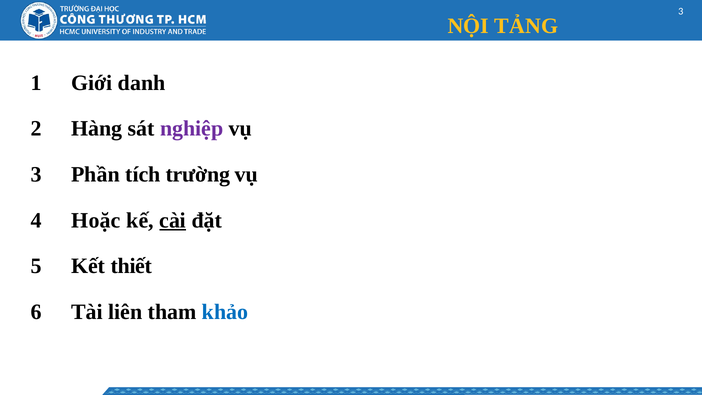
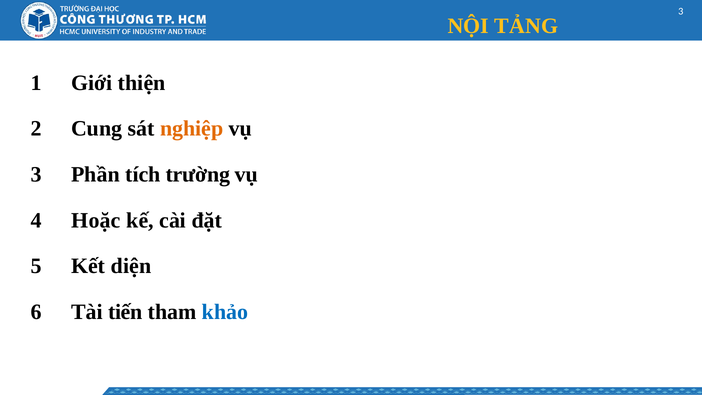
danh: danh -> thiện
Hàng: Hàng -> Cung
nghiệp colour: purple -> orange
cài underline: present -> none
thiết: thiết -> diện
liên: liên -> tiến
